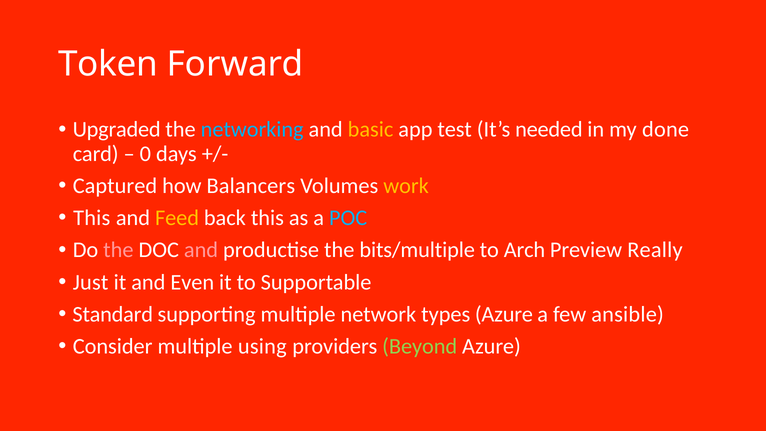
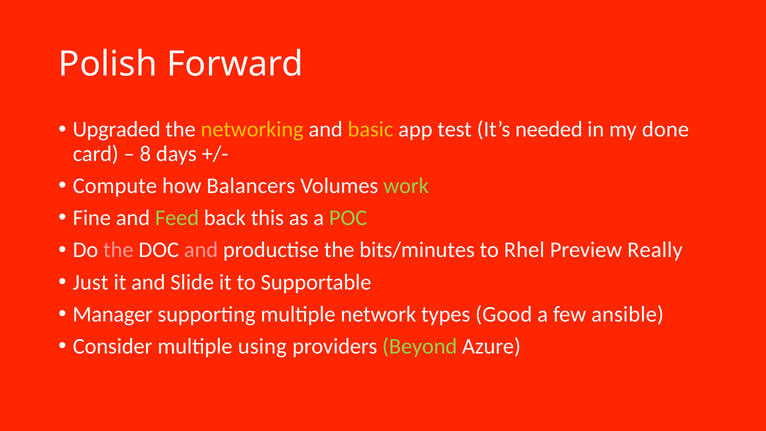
Token: Token -> Polish
networking colour: light blue -> yellow
0: 0 -> 8
Captured: Captured -> Compute
work colour: yellow -> light green
This at (92, 218): This -> Fine
Feed colour: yellow -> light green
POC colour: light blue -> light green
bits/multiple: bits/multiple -> bits/minutes
Arch: Arch -> Rhel
Even: Even -> Slide
Standard: Standard -> Manager
types Azure: Azure -> Good
